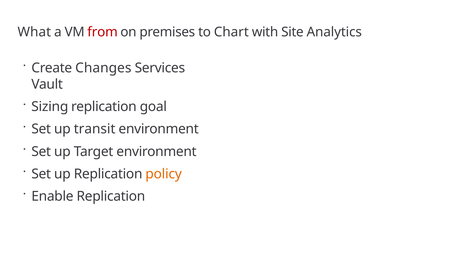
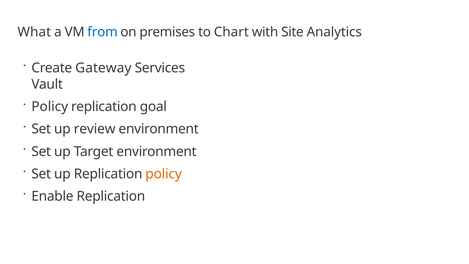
from colour: red -> blue
Changes: Changes -> Gateway
Sizing at (50, 107): Sizing -> Policy
transit: transit -> review
